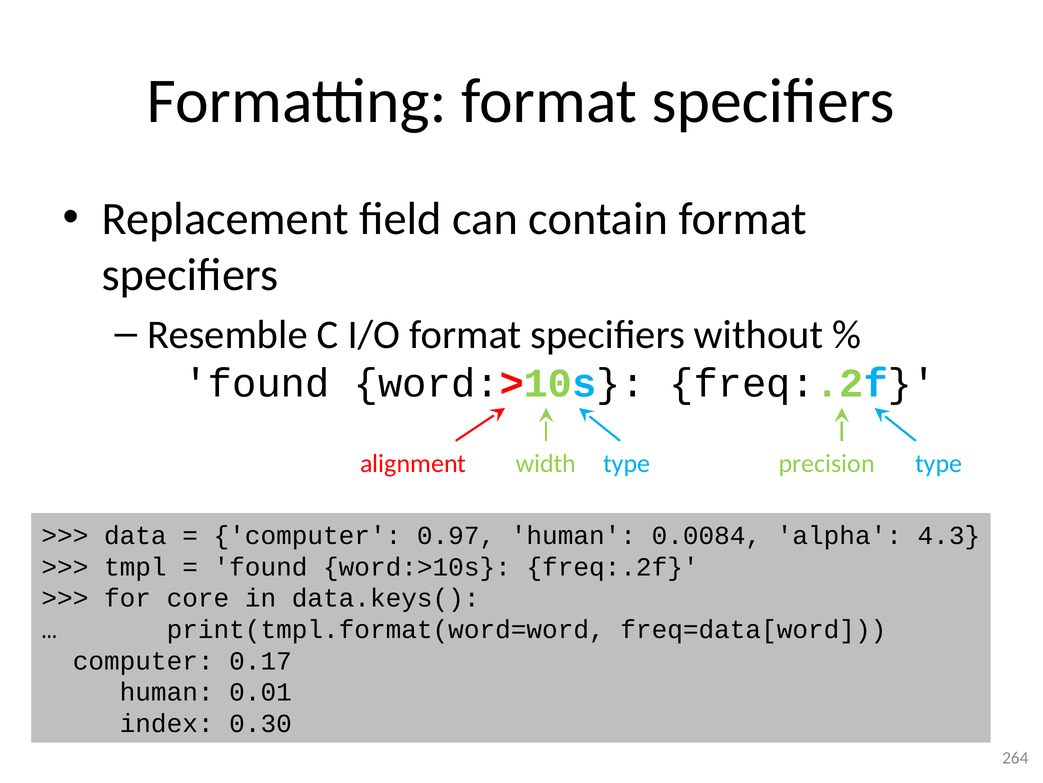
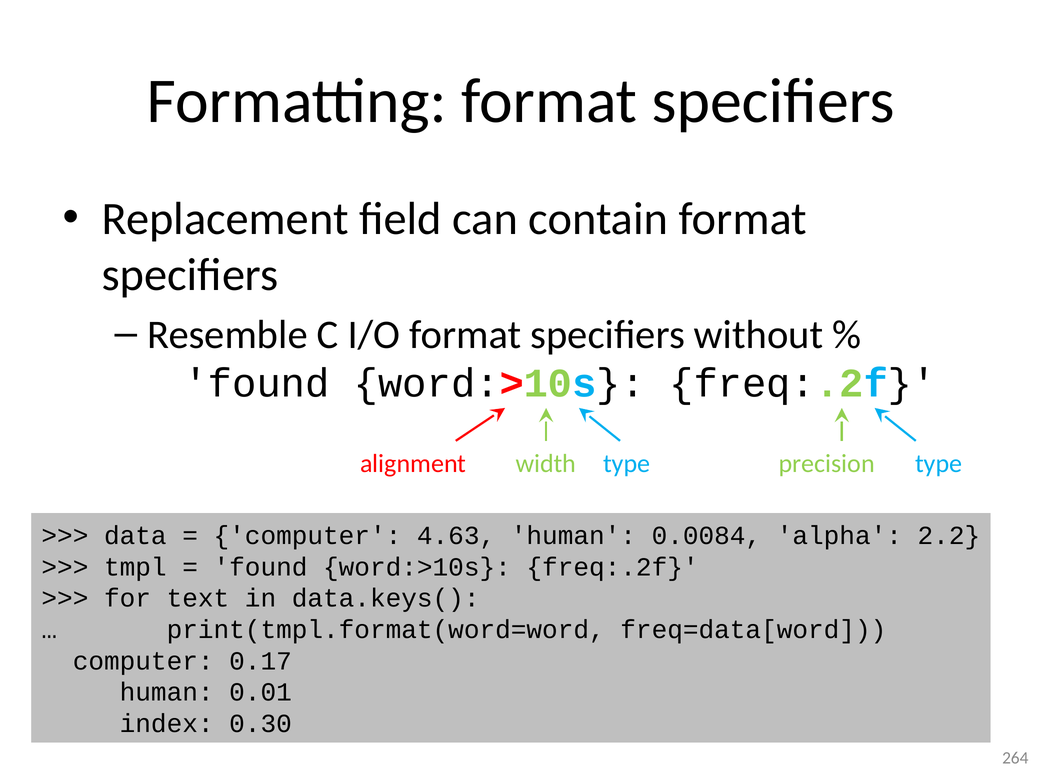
0.97: 0.97 -> 4.63
4.3: 4.3 -> 2.2
core: core -> text
